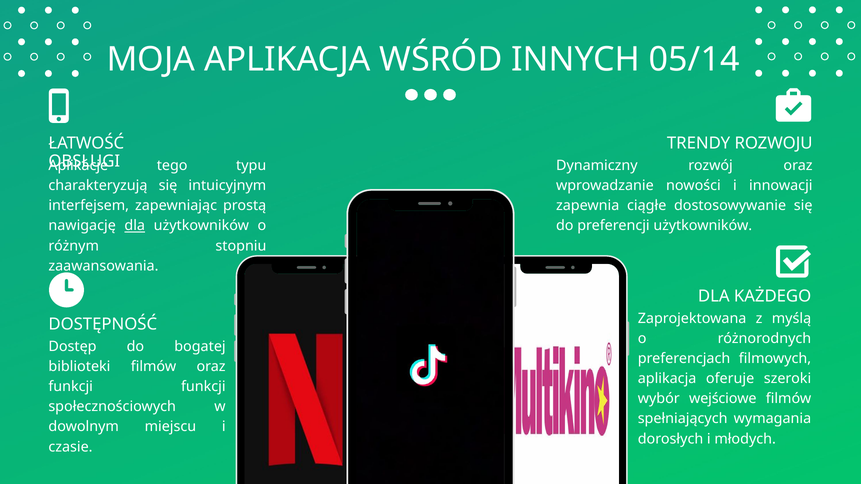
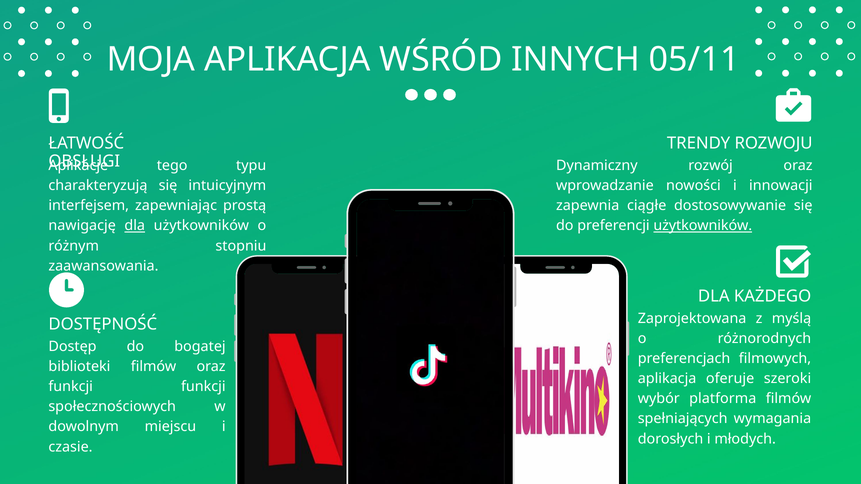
05/14: 05/14 -> 05/11
użytkowników at (703, 226) underline: none -> present
wejściowe: wejściowe -> platforma
